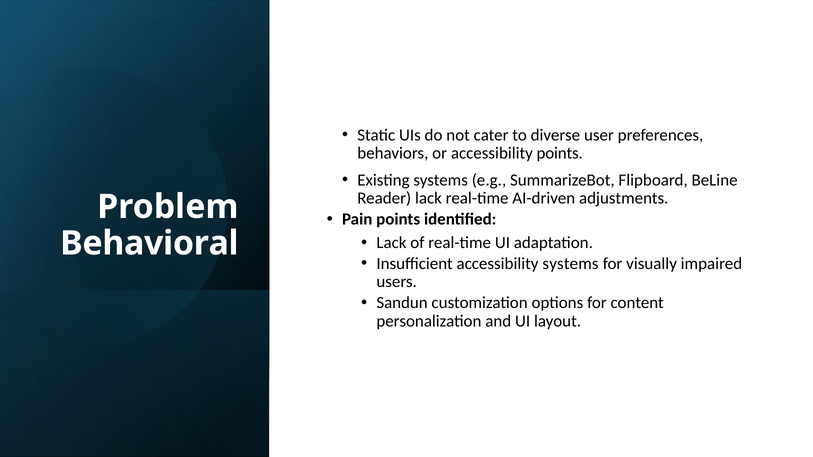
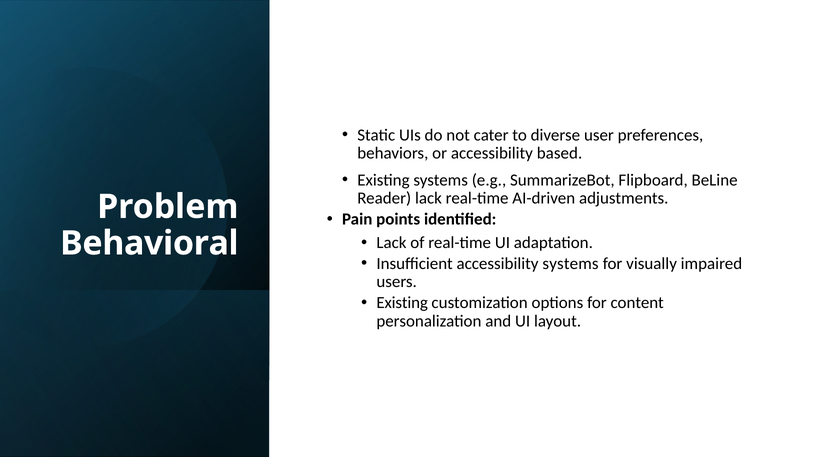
accessibility points: points -> based
Sandun at (402, 303): Sandun -> Existing
